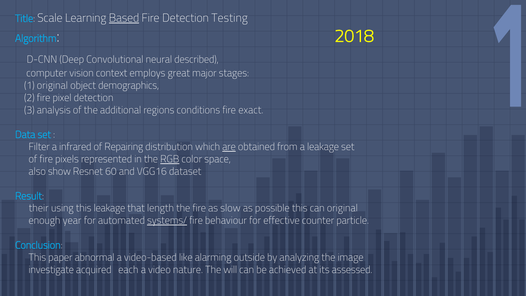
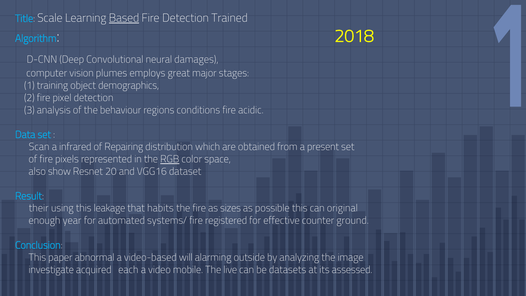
Testing: Testing -> Trained
described: described -> damages
context: context -> plumes
1 original: original -> training
additional: additional -> behaviour
exact: exact -> acidic
Filter: Filter -> Scan
are underline: present -> none
a leakage: leakage -> present
60: 60 -> 20
length: length -> habits
slow: slow -> sizes
systems/ underline: present -> none
behaviour: behaviour -> registered
particle: particle -> ground
like: like -> will
nature: nature -> mobile
will: will -> live
achieved: achieved -> datasets
